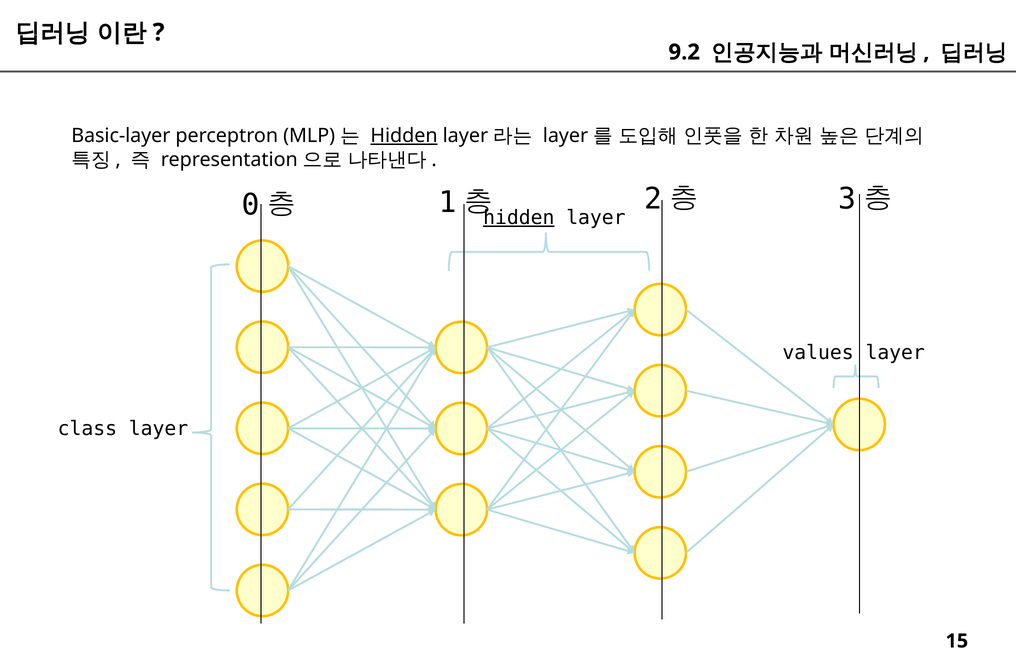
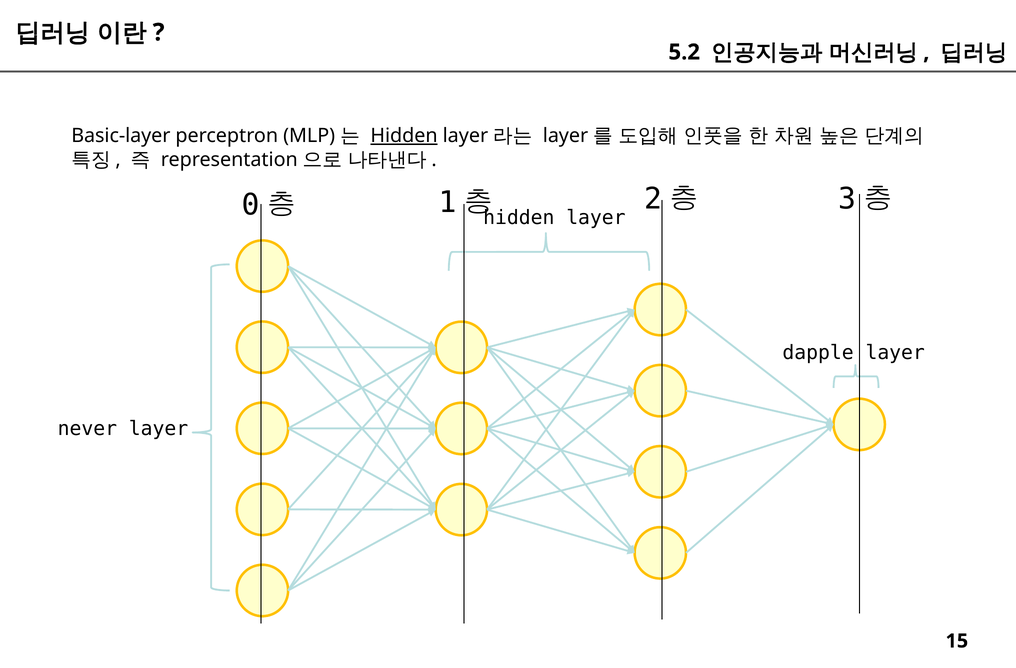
9.2: 9.2 -> 5.2
hidden at (519, 218) underline: present -> none
values: values -> dapple
class: class -> never
